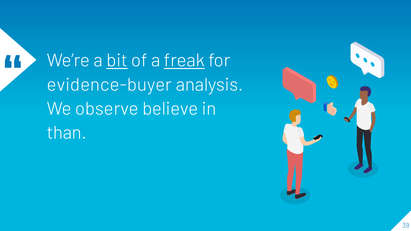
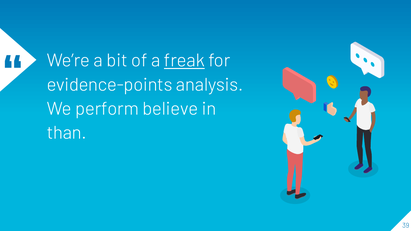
bit underline: present -> none
evidence-buyer: evidence-buyer -> evidence-points
observe: observe -> perform
